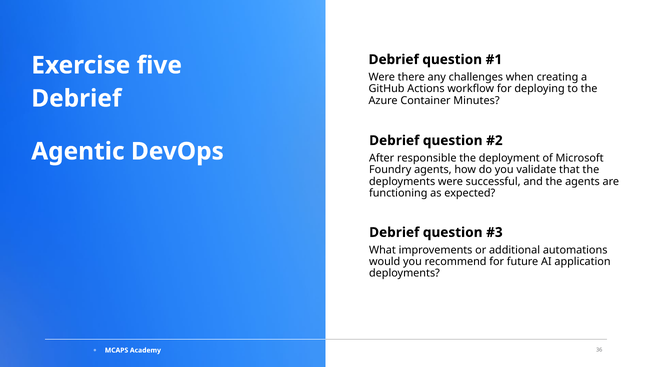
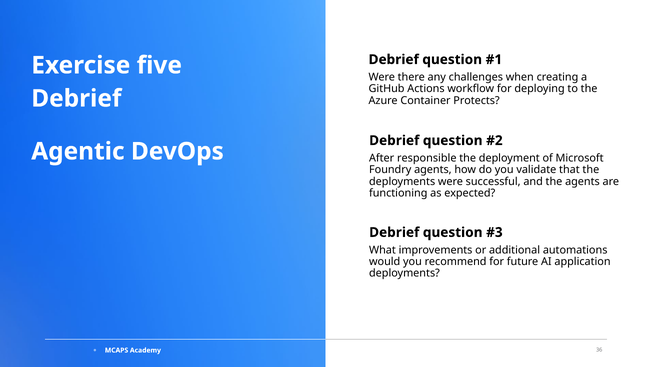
Minutes: Minutes -> Protects
